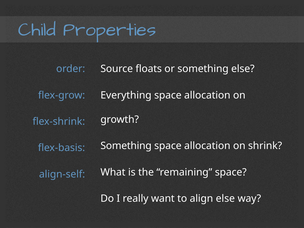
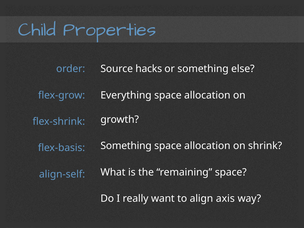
floats: floats -> hacks
align else: else -> axis
